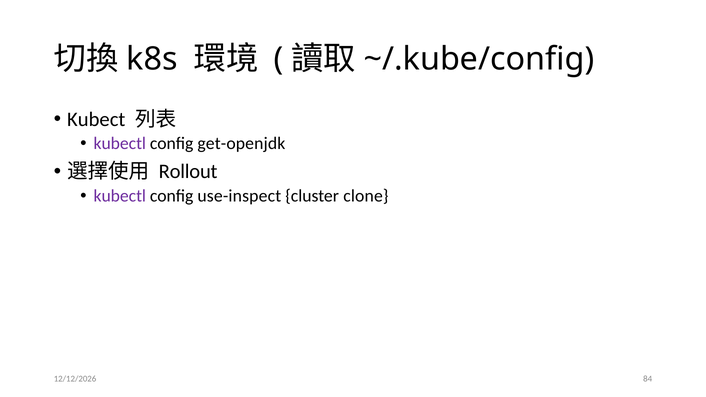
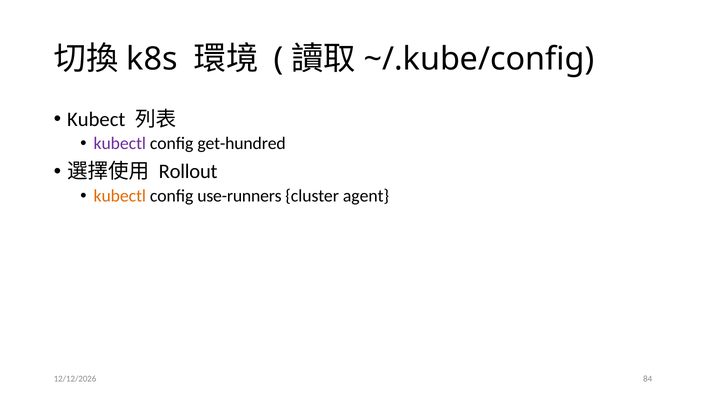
get-openjdk: get-openjdk -> get-hundred
kubectl at (120, 196) colour: purple -> orange
use-inspect: use-inspect -> use-runners
clone: clone -> agent
